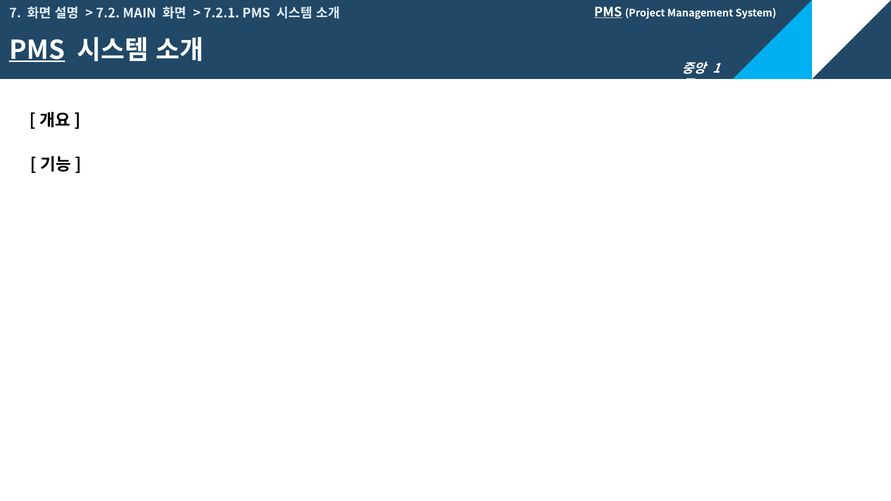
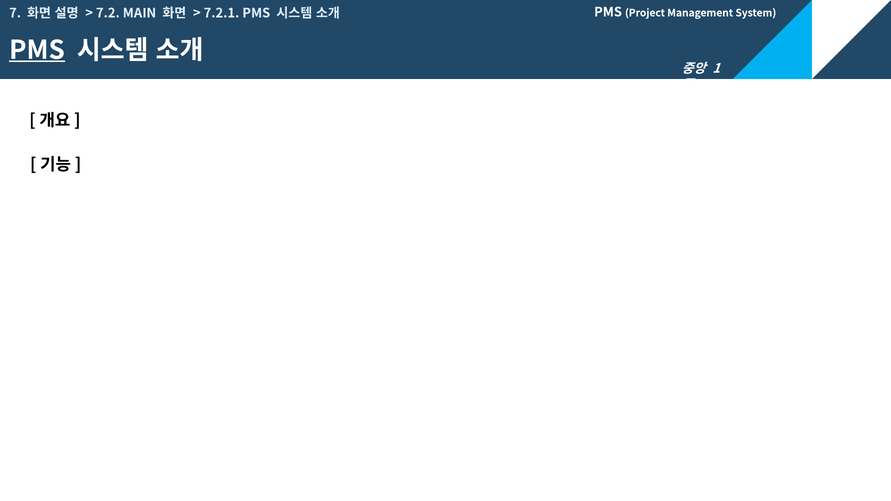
PMS at (608, 12) underline: present -> none
